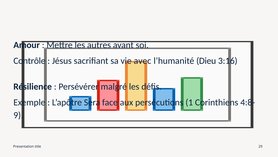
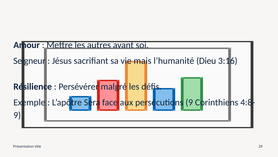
Contrôle: Contrôle -> Seigneur
avec: avec -> mais
persécutions 1: 1 -> 9
